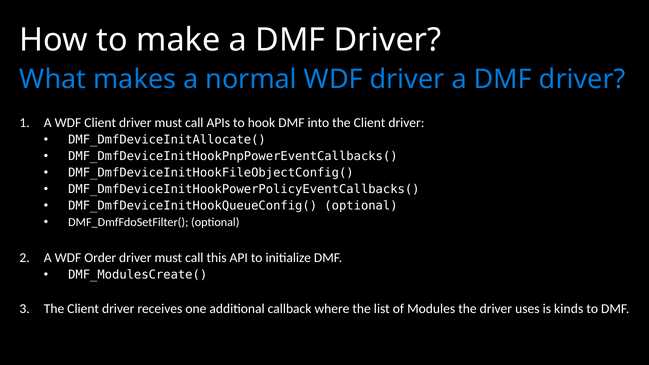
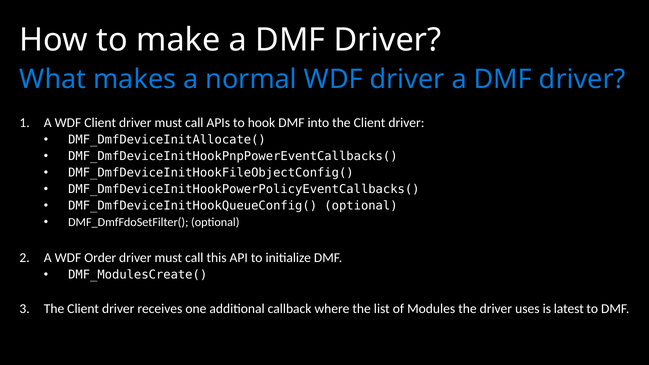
kinds: kinds -> latest
